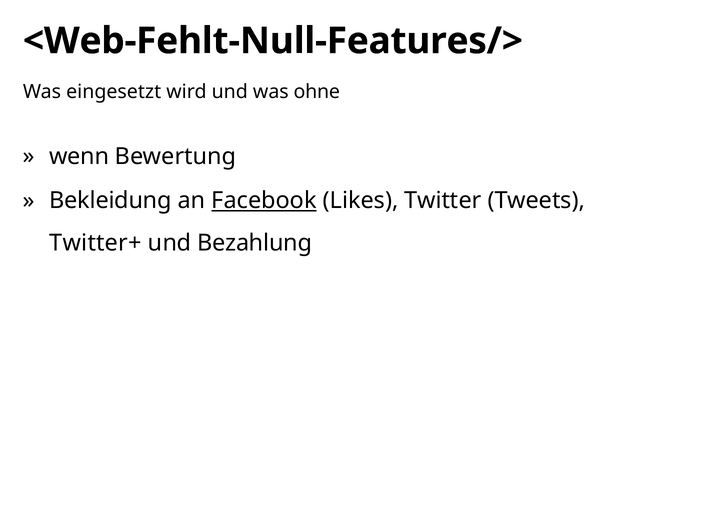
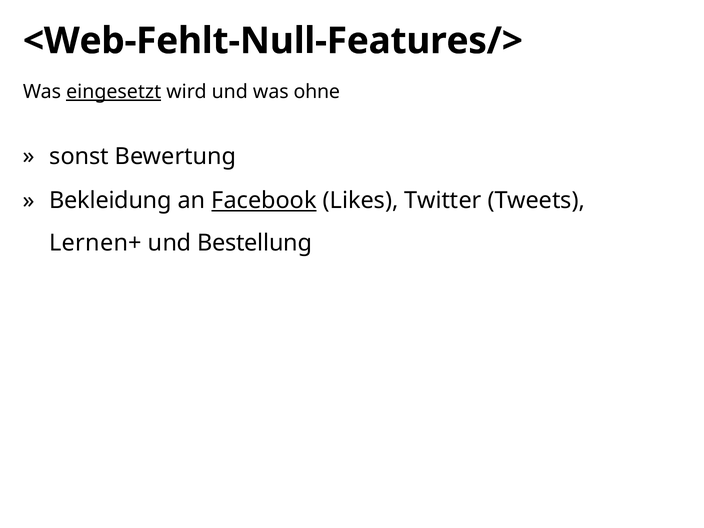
eingesetzt underline: none -> present
wenn: wenn -> sonst
Twitter+: Twitter+ -> Lernen+
Bezahlung: Bezahlung -> Bestellung
